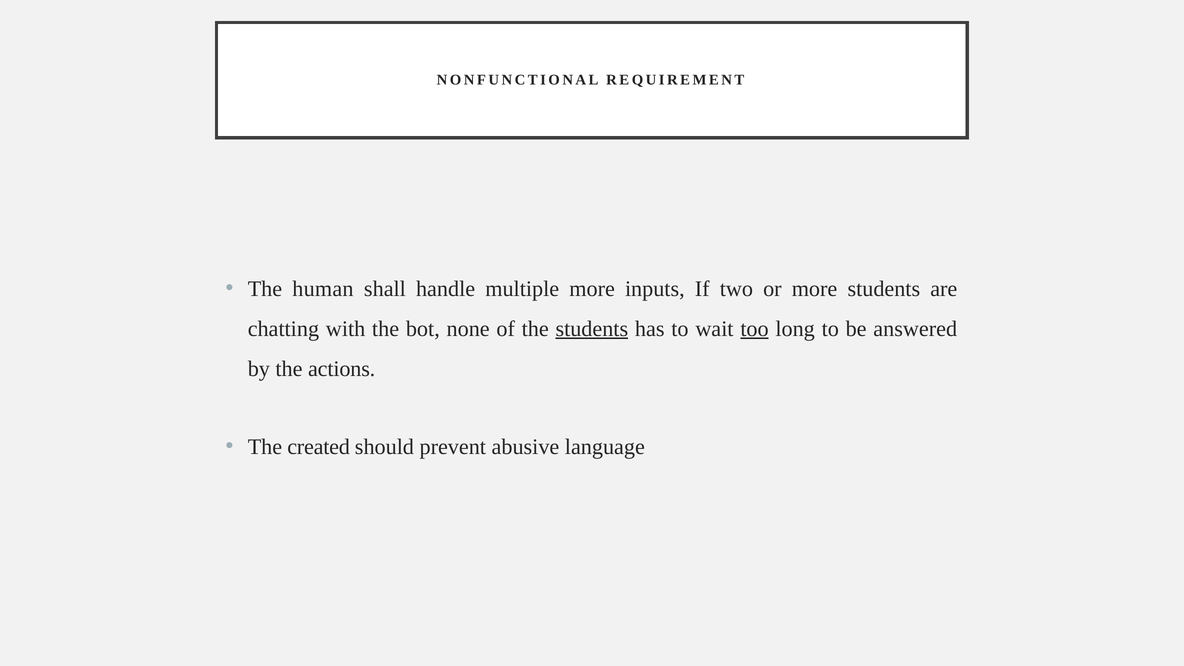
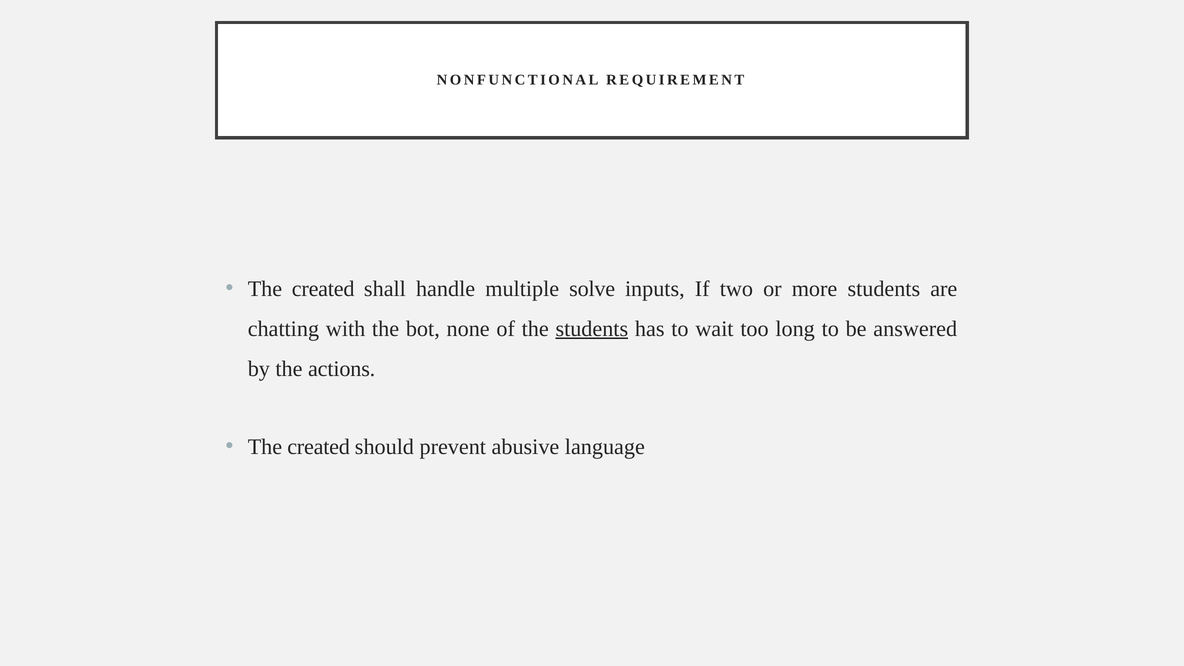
human at (323, 289): human -> created
multiple more: more -> solve
too underline: present -> none
